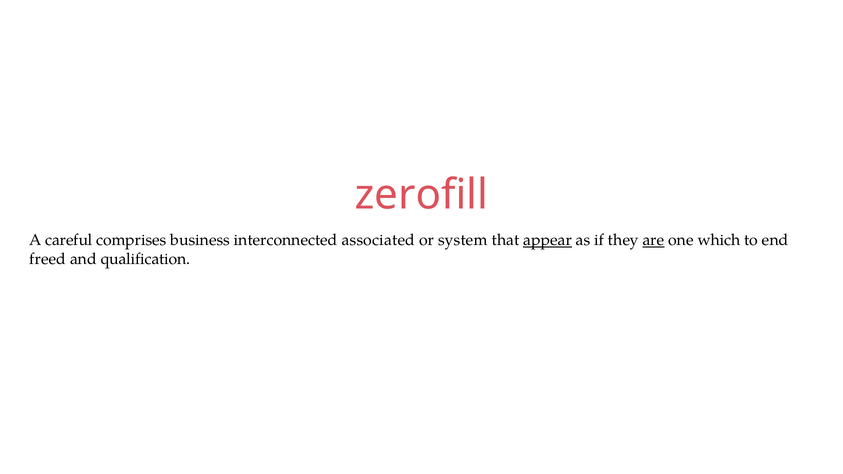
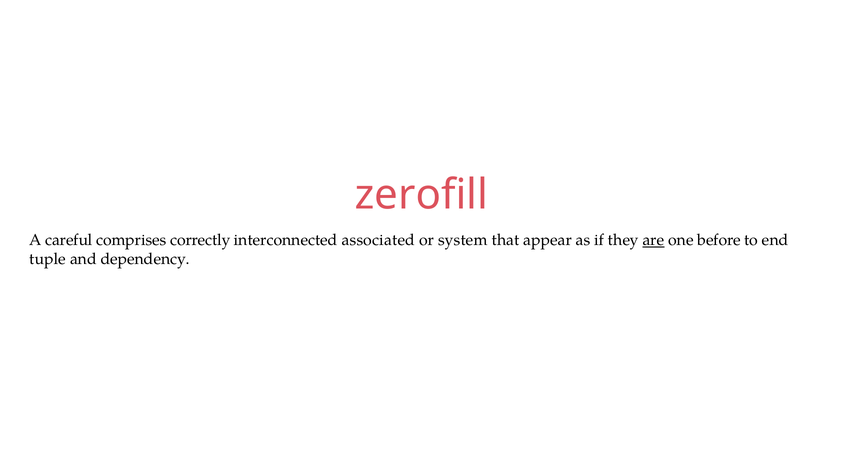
business: business -> correctly
appear underline: present -> none
which: which -> before
freed: freed -> tuple
qualification: qualification -> dependency
